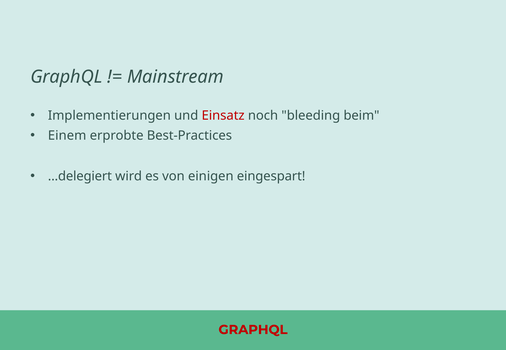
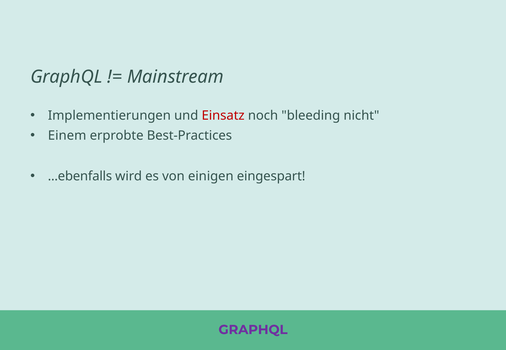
beim: beim -> nicht
...delegiert: ...delegiert -> ...ebenfalls
GRAPHQL at (253, 330) colour: red -> purple
